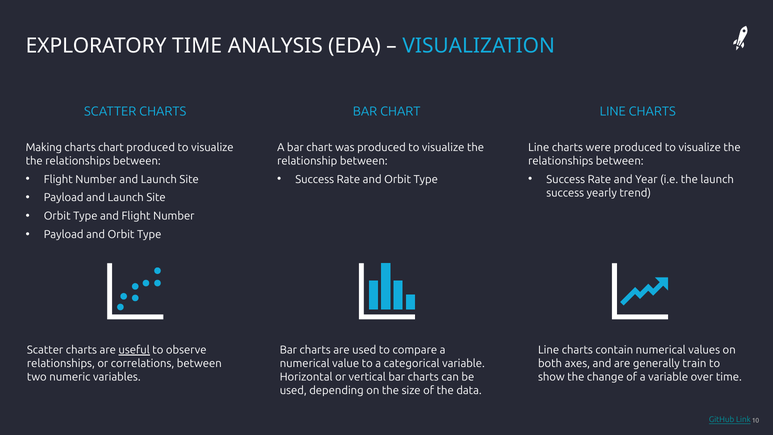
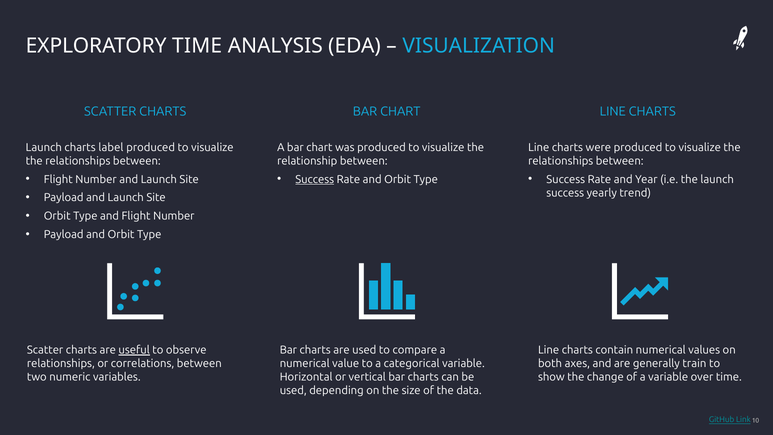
Making at (44, 147): Making -> Launch
charts chart: chart -> label
Success at (315, 179) underline: none -> present
